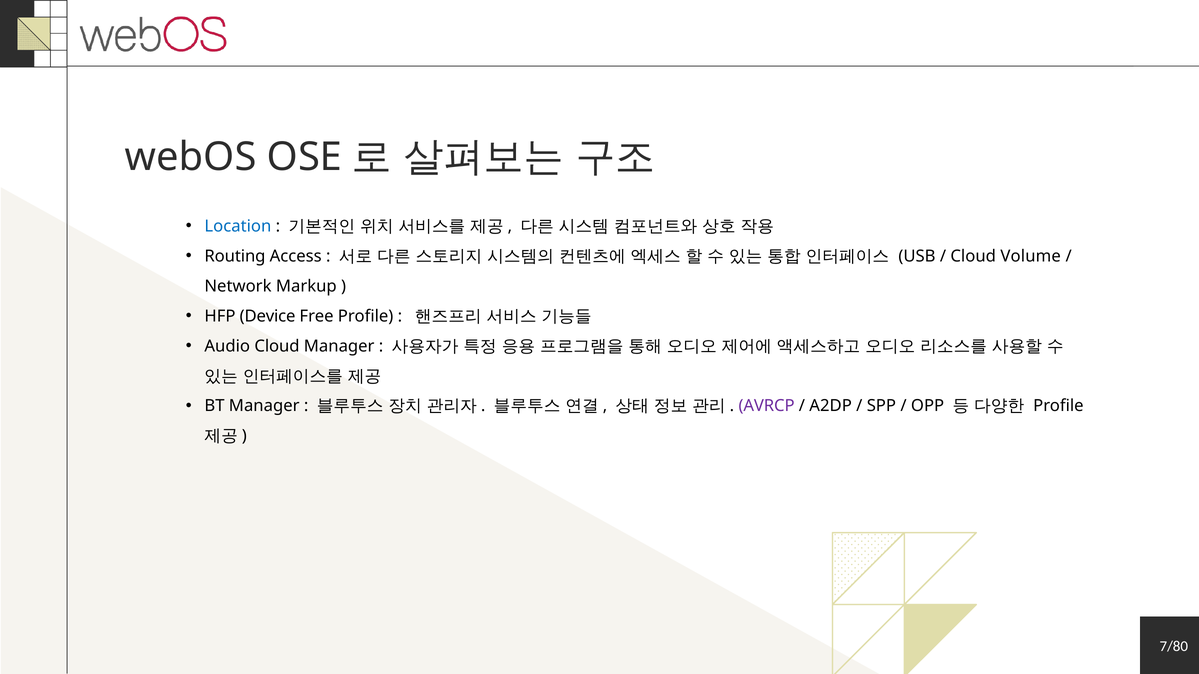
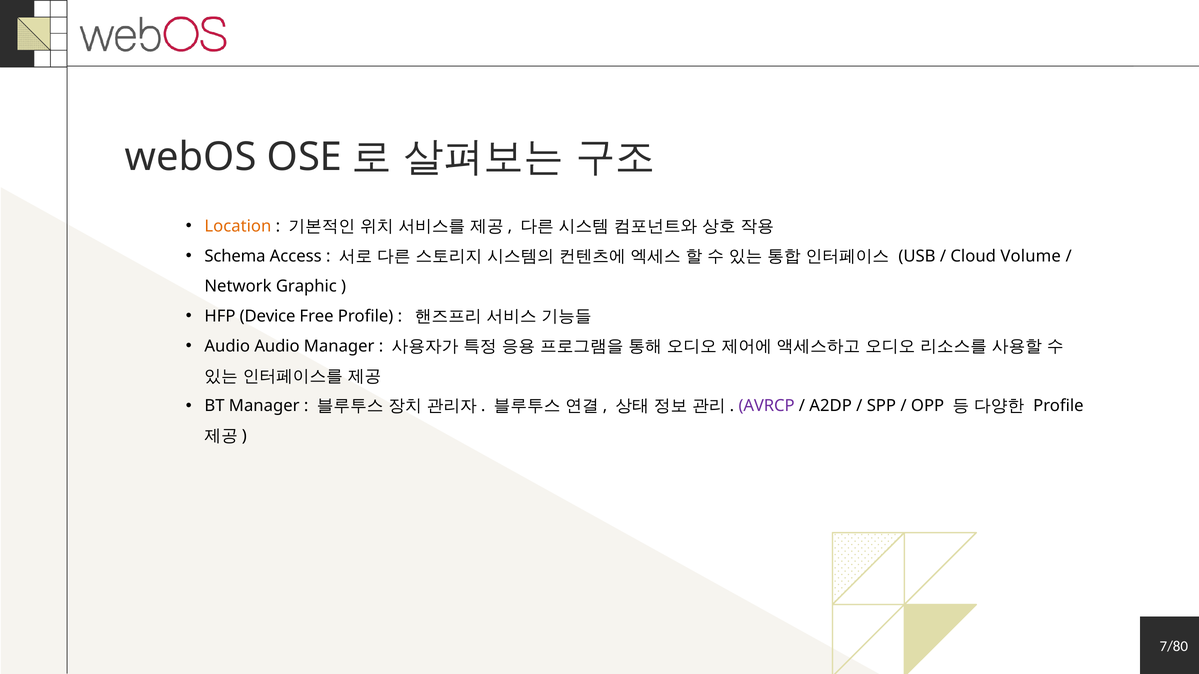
Location colour: blue -> orange
Routing: Routing -> Schema
Markup: Markup -> Graphic
Audio Cloud: Cloud -> Audio
